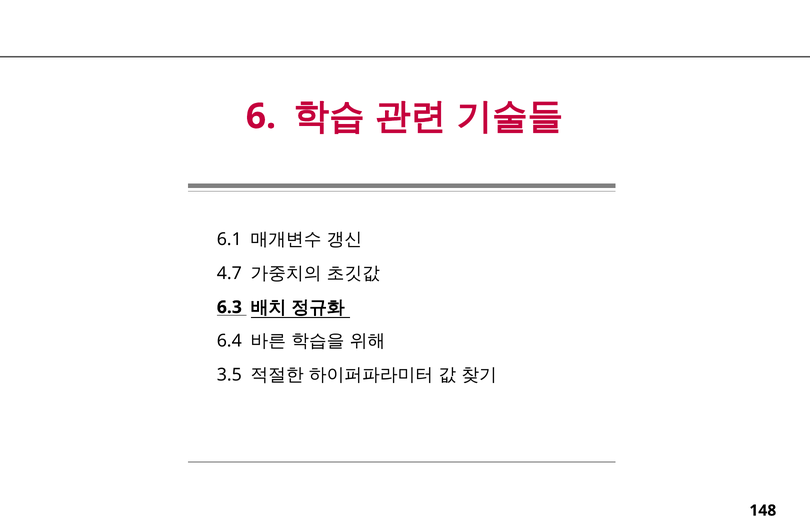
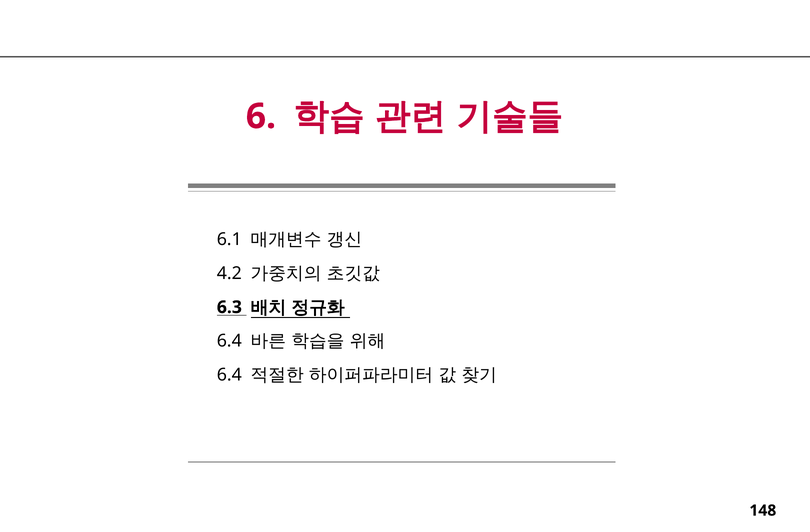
4.7: 4.7 -> 4.2
3.5 at (229, 375): 3.5 -> 6.4
